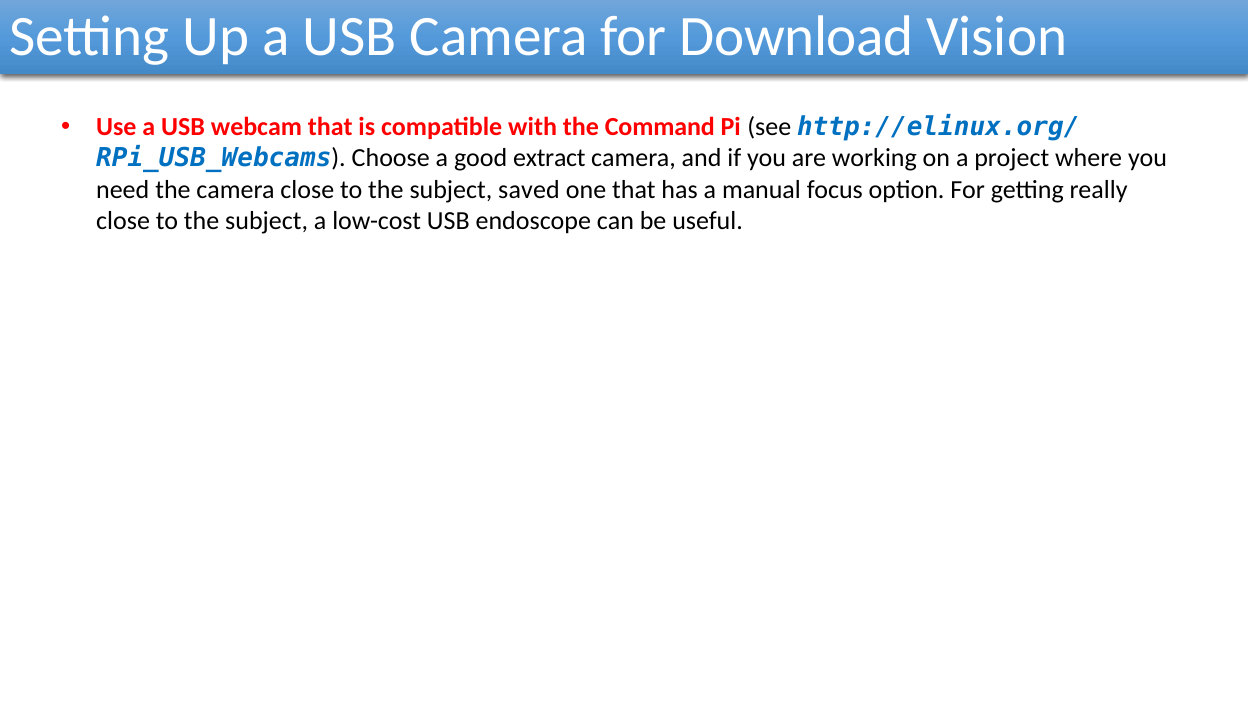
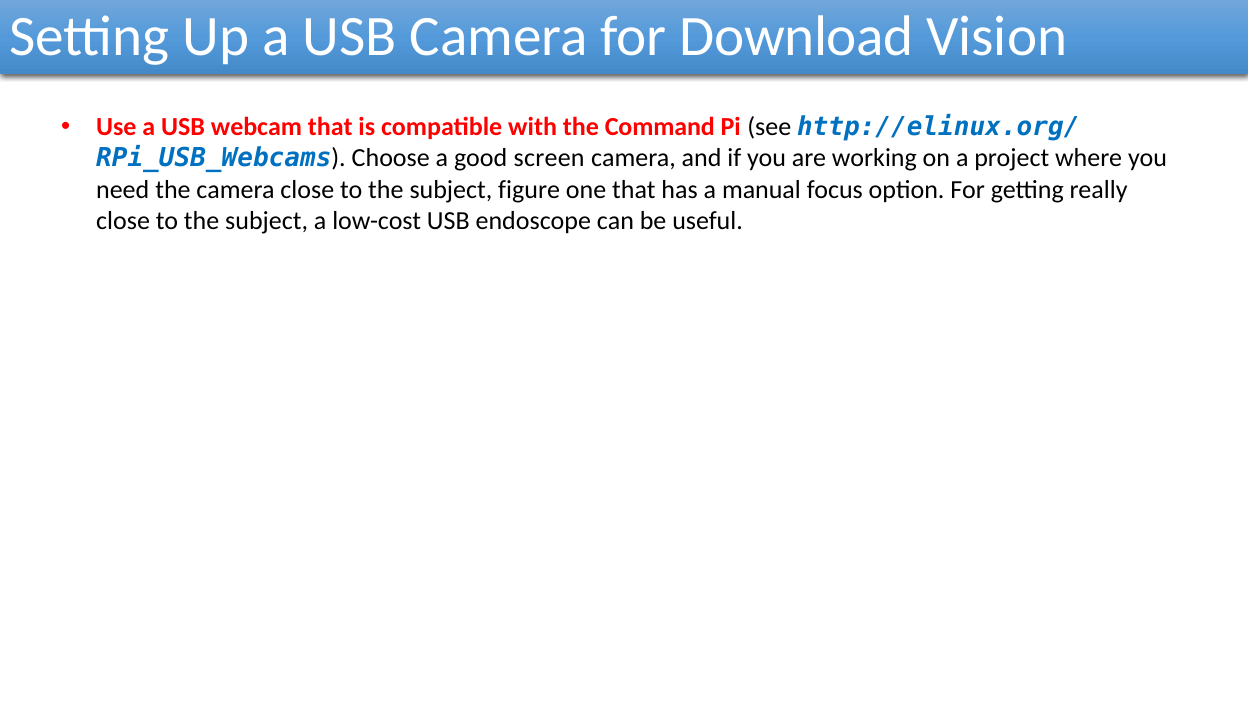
extract: extract -> screen
saved: saved -> figure
